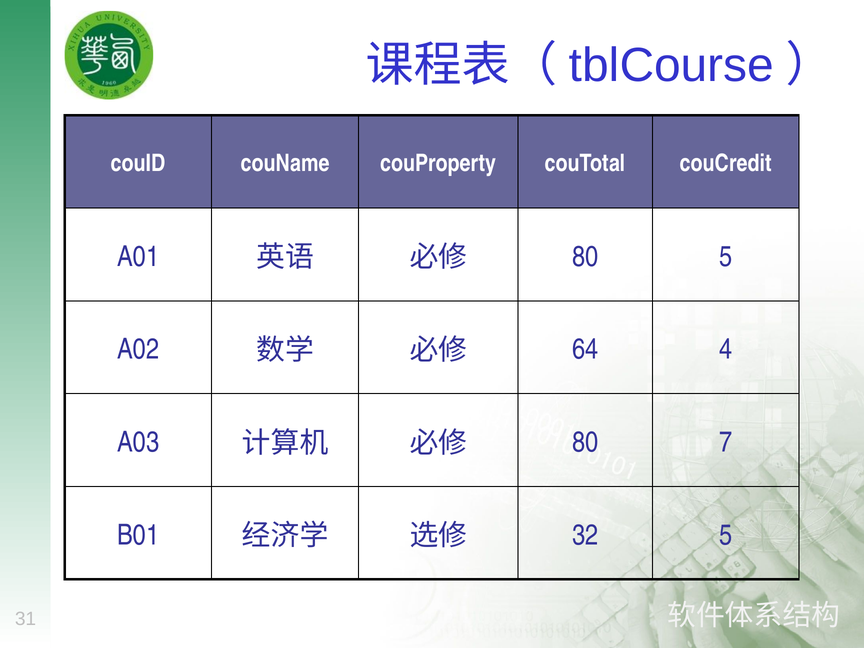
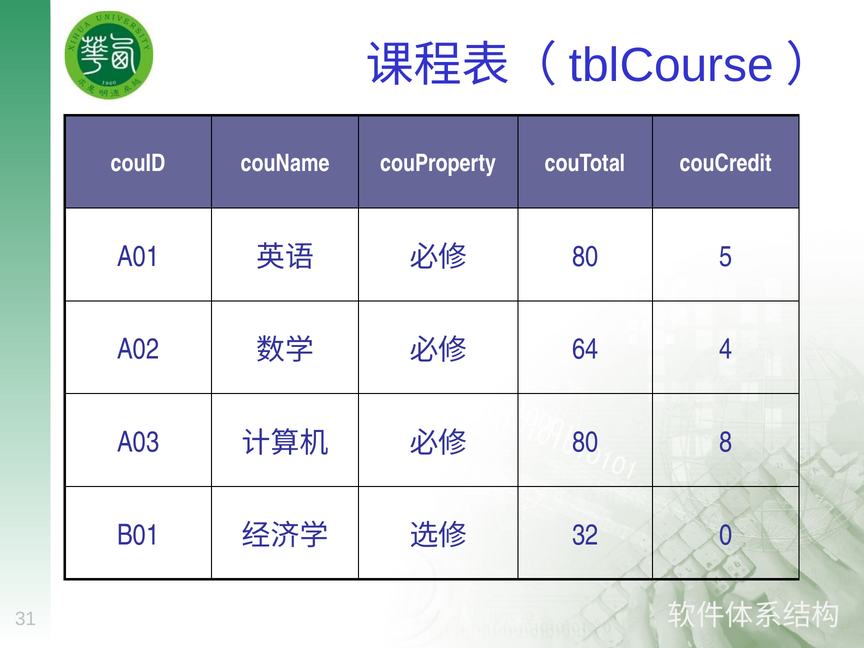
7: 7 -> 8
32 5: 5 -> 0
